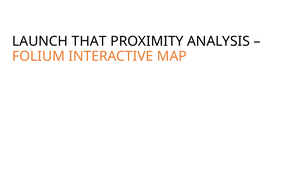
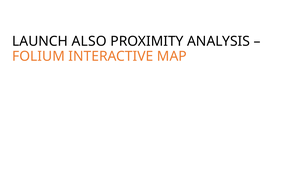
THAT: THAT -> ALSO
